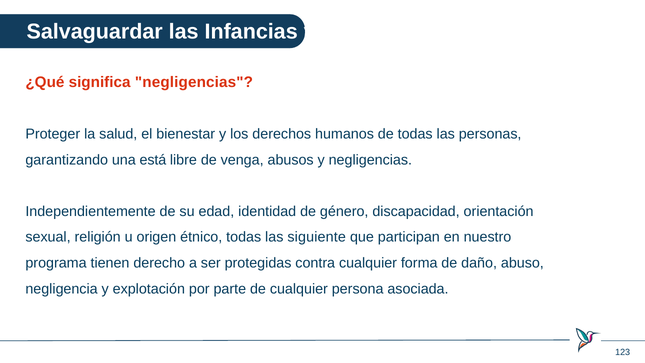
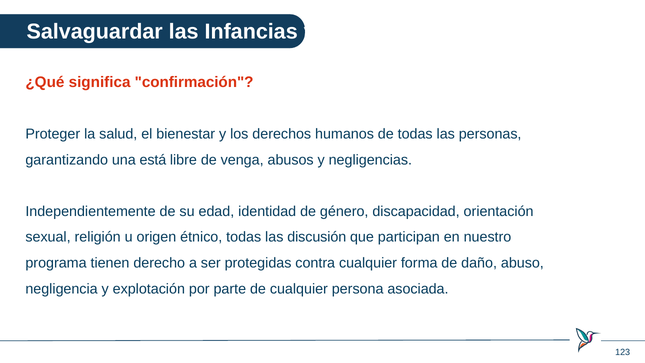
significa negligencias: negligencias -> confirmación
siguiente: siguiente -> discusión
